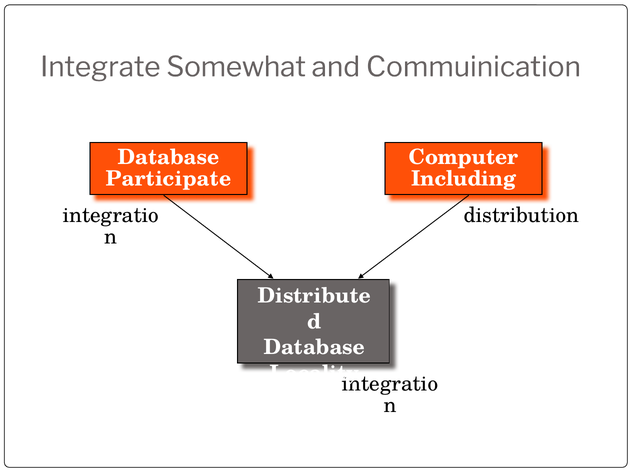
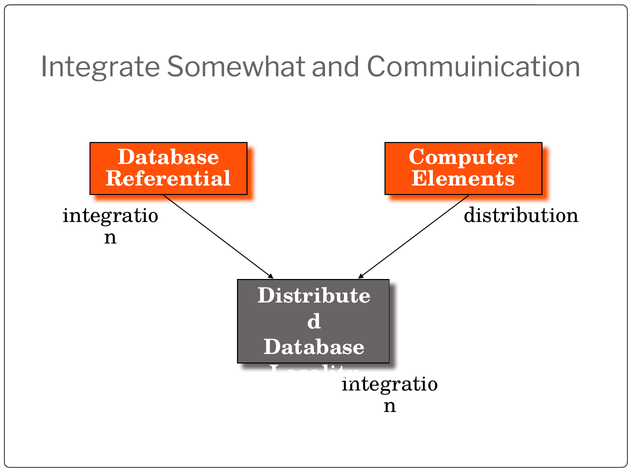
Participate: Participate -> Referential
Including: Including -> Elements
